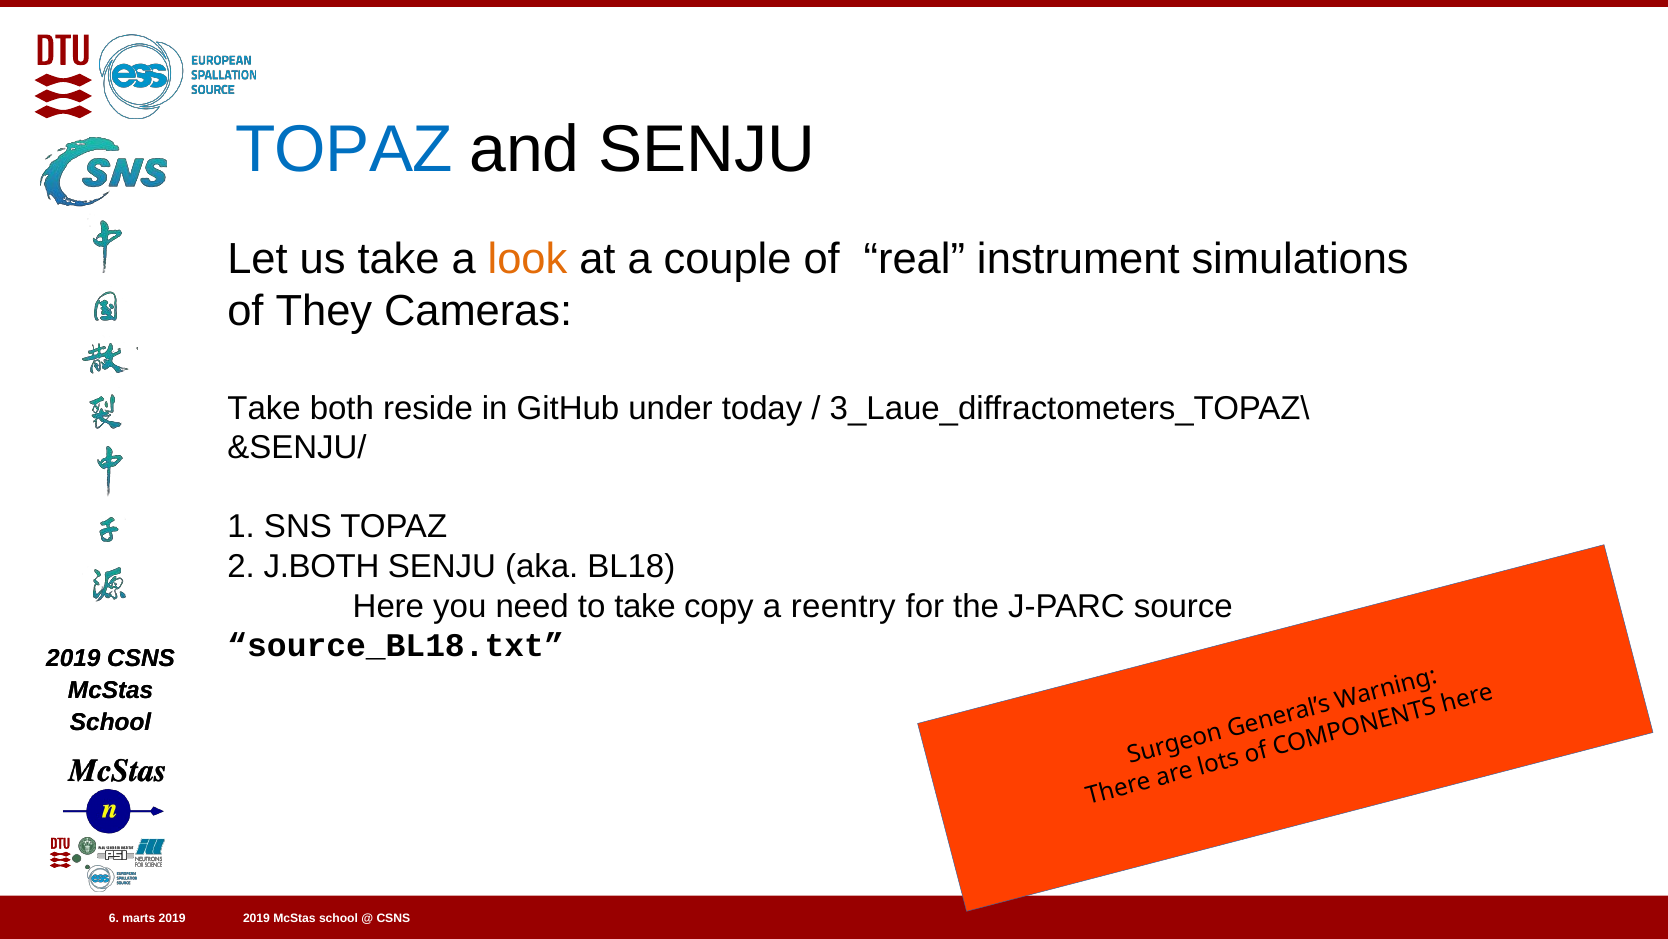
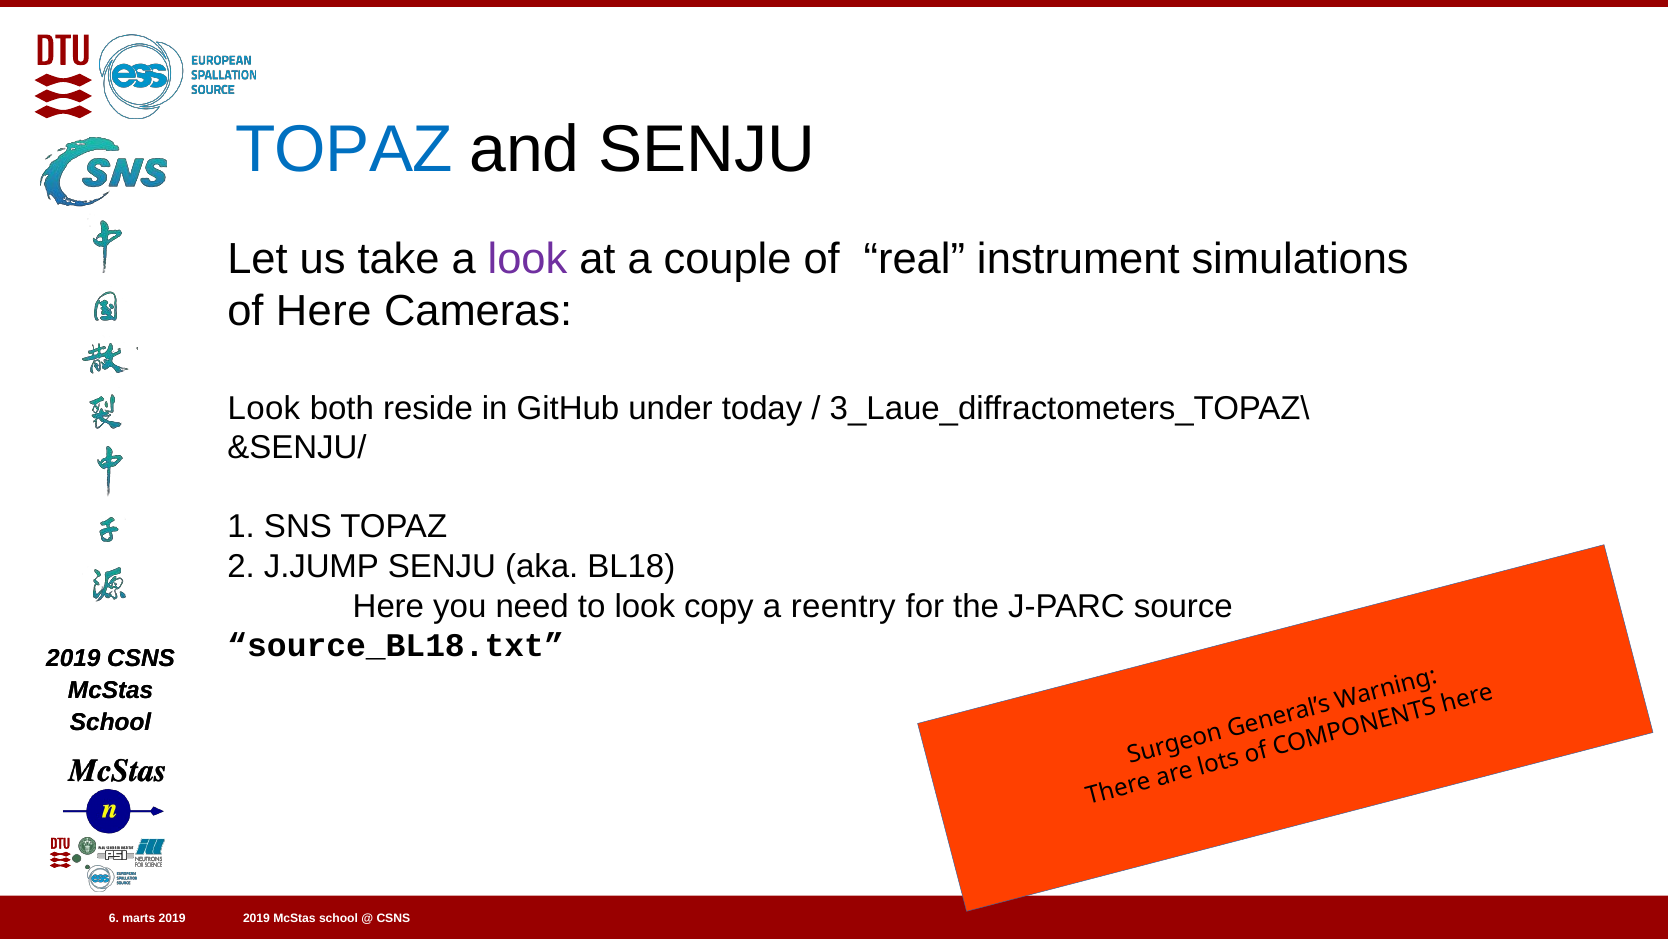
look at (528, 259) colour: orange -> purple
of They: They -> Here
Take at (264, 408): Take -> Look
J.BOTH: J.BOTH -> J.JUMP
to take: take -> look
